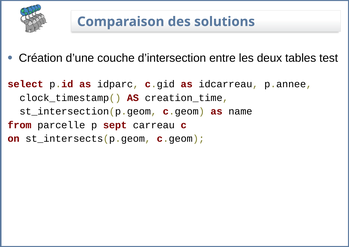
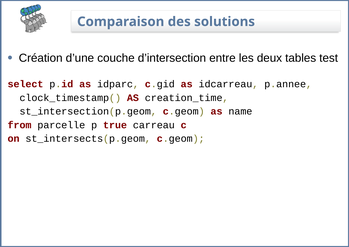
sept: sept -> true
